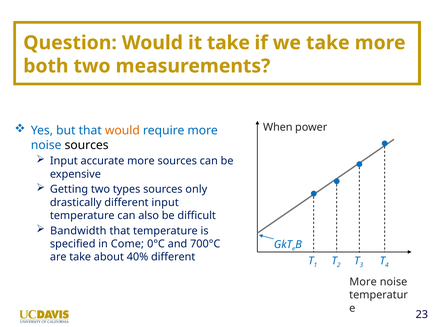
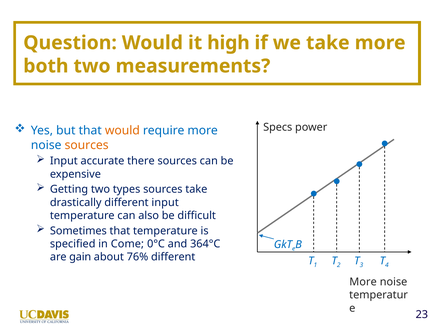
it take: take -> high
When: When -> Specs
sources at (87, 145) colour: black -> orange
accurate more: more -> there
sources only: only -> take
Bandwidth: Bandwidth -> Sometimes
700°C: 700°C -> 364°C
are take: take -> gain
40%: 40% -> 76%
